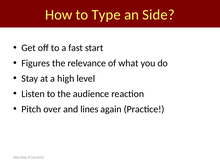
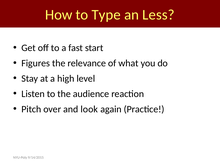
Side: Side -> Less
lines: lines -> look
